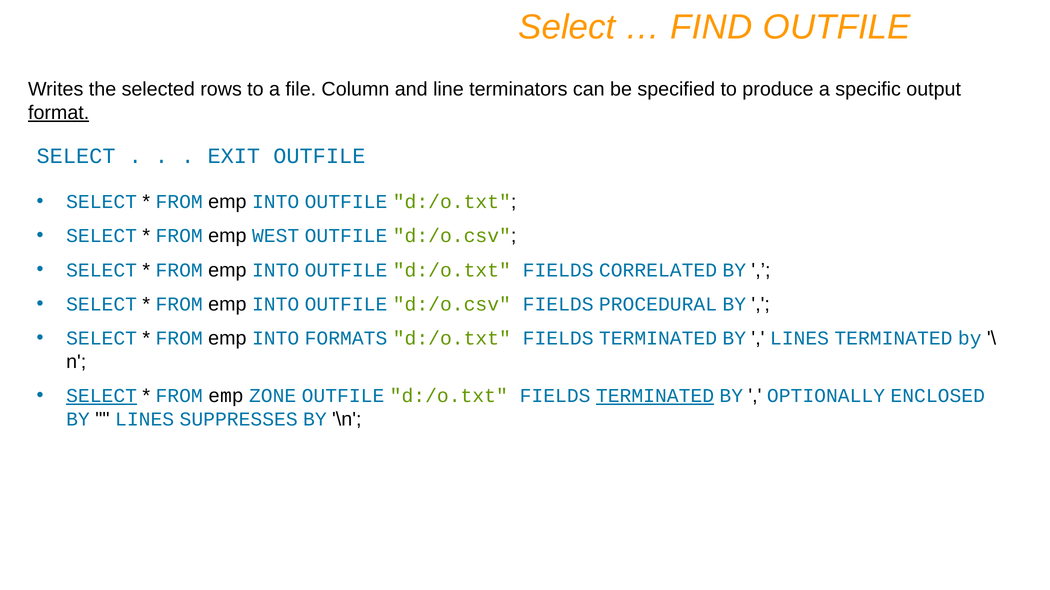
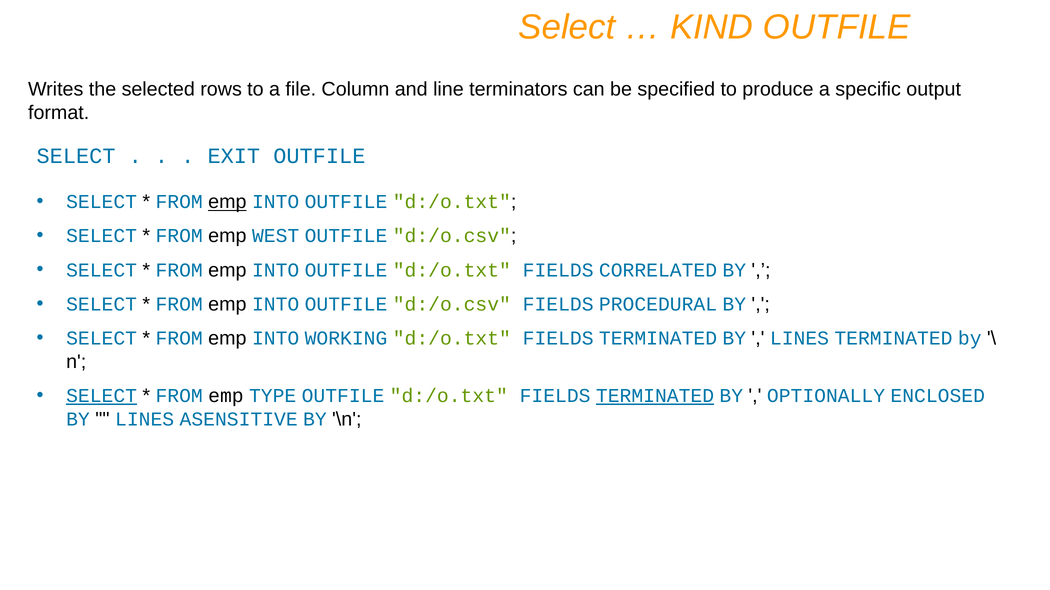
FIND: FIND -> KIND
format underline: present -> none
emp at (227, 202) underline: none -> present
FORMATS: FORMATS -> WORKING
ZONE: ZONE -> TYPE
SUPPRESSES: SUPPRESSES -> ASENSITIVE
